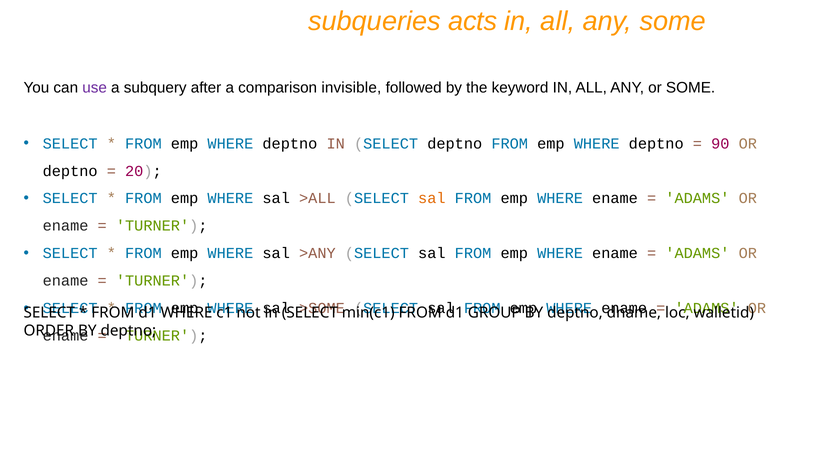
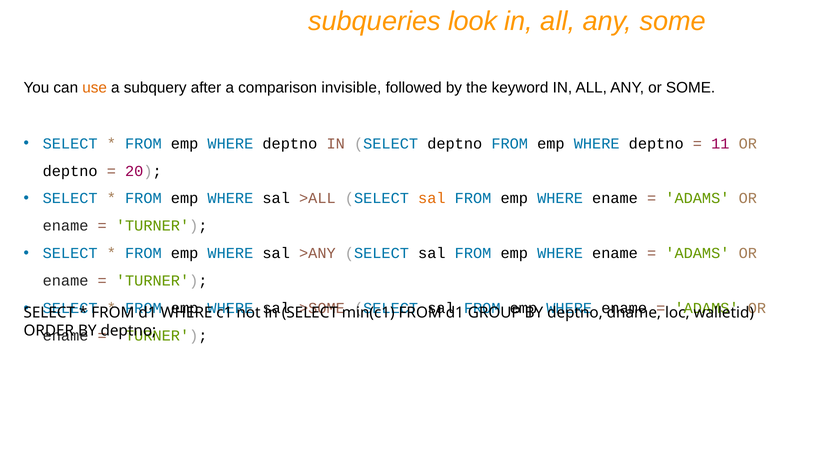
acts: acts -> look
use colour: purple -> orange
90: 90 -> 11
